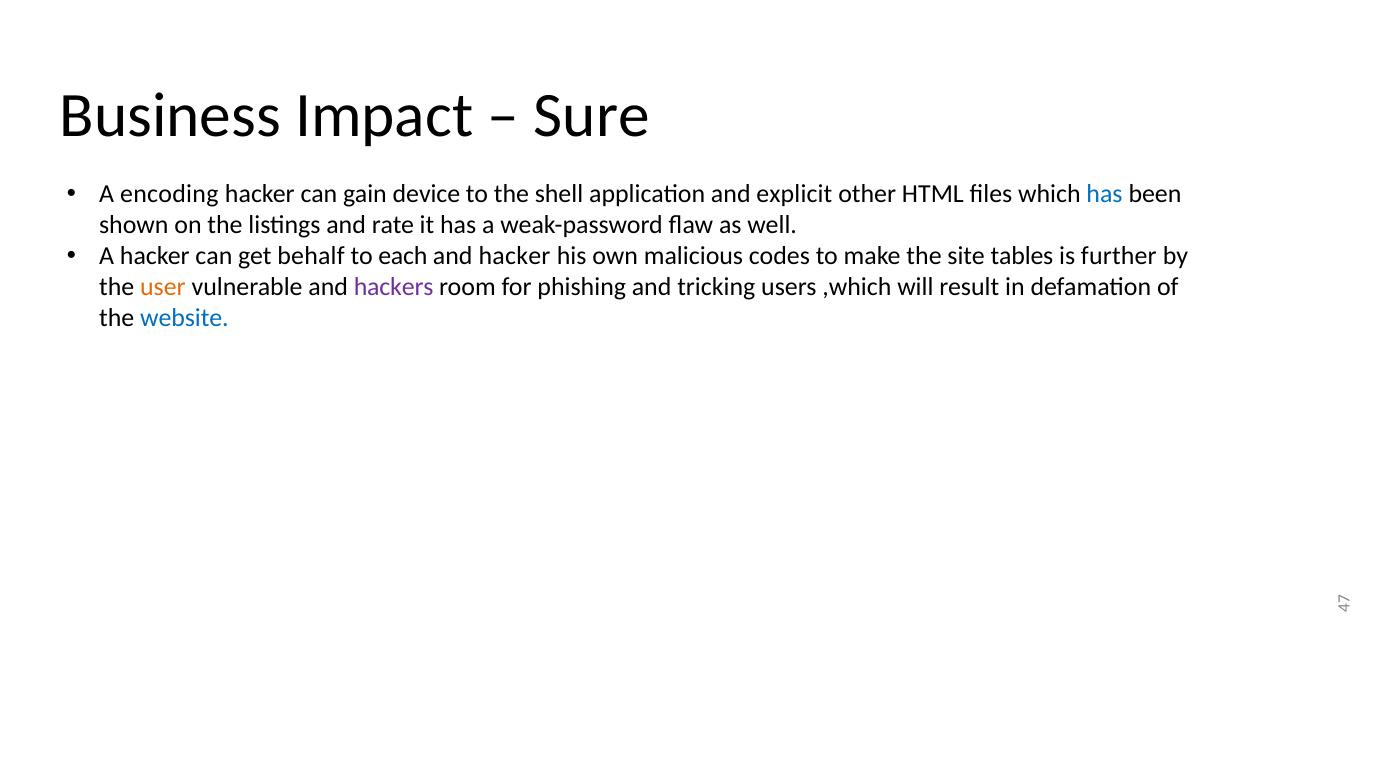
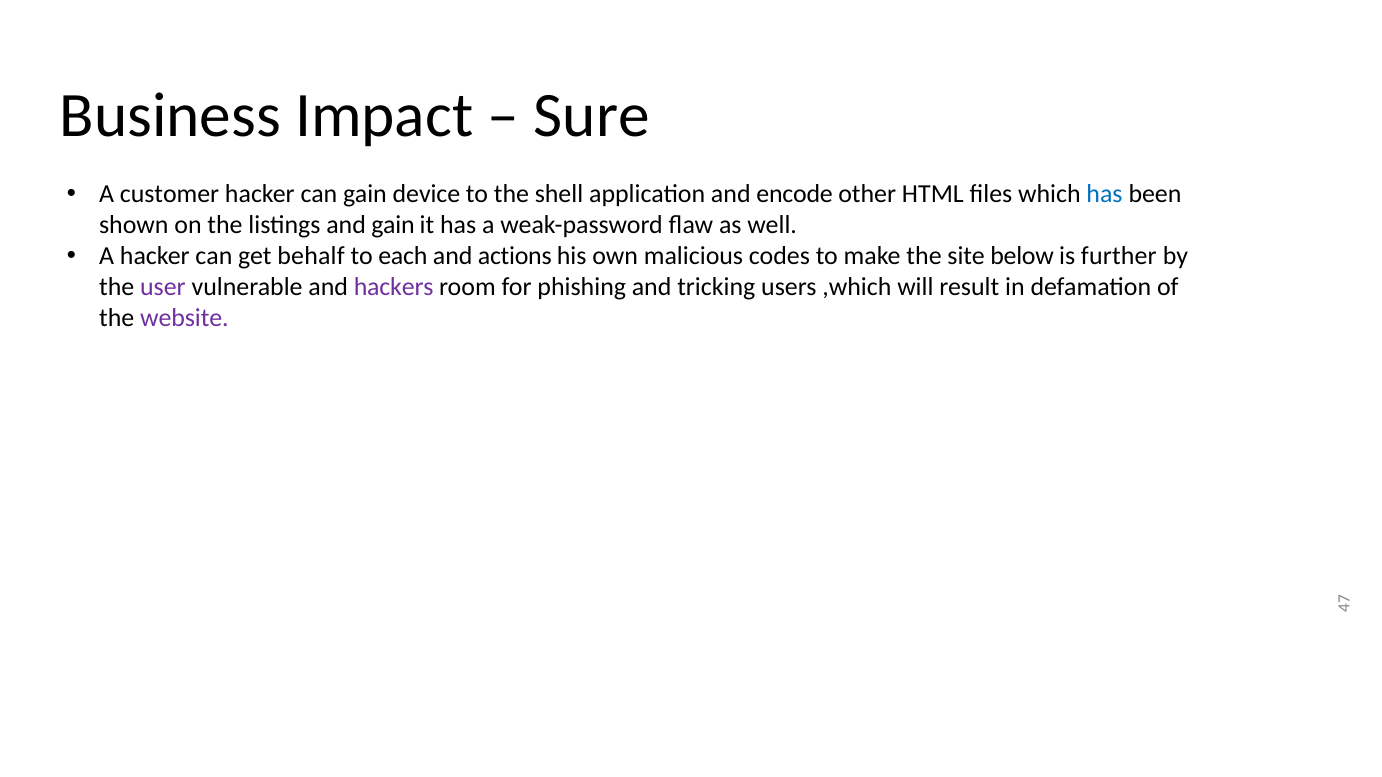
encoding: encoding -> customer
explicit: explicit -> encode
and rate: rate -> gain
and hacker: hacker -> actions
tables: tables -> below
user colour: orange -> purple
website colour: blue -> purple
